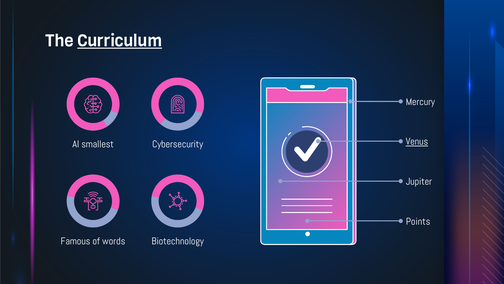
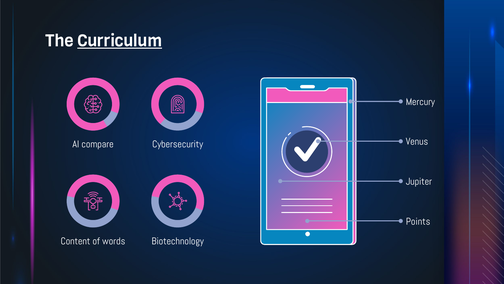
Venus underline: present -> none
smallest: smallest -> compare
Famous: Famous -> Content
